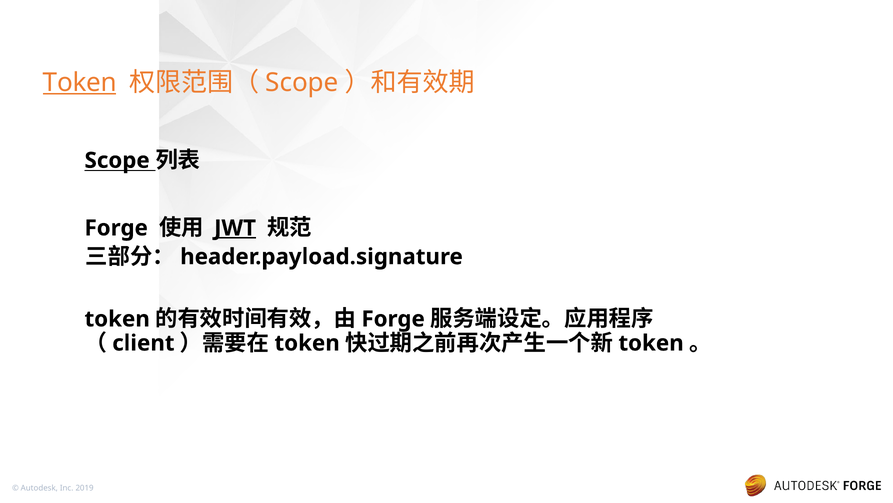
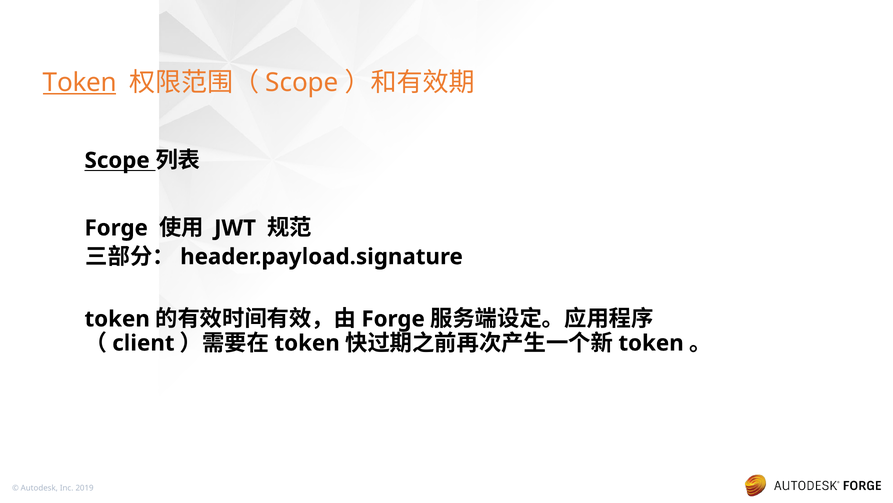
JWT underline: present -> none
